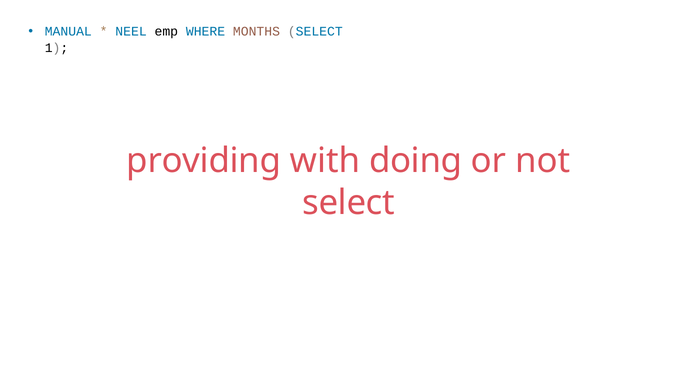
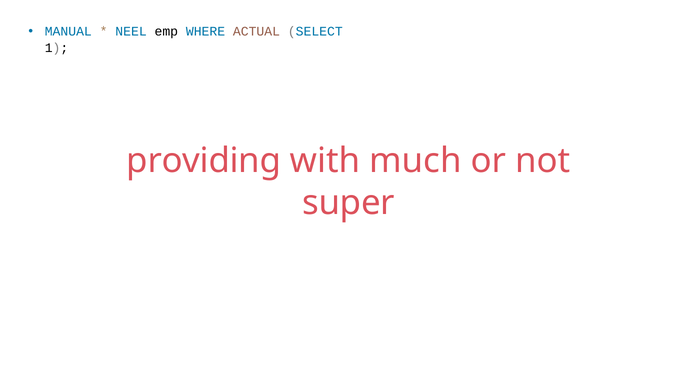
MONTHS: MONTHS -> ACTUAL
doing: doing -> much
select at (349, 203): select -> super
